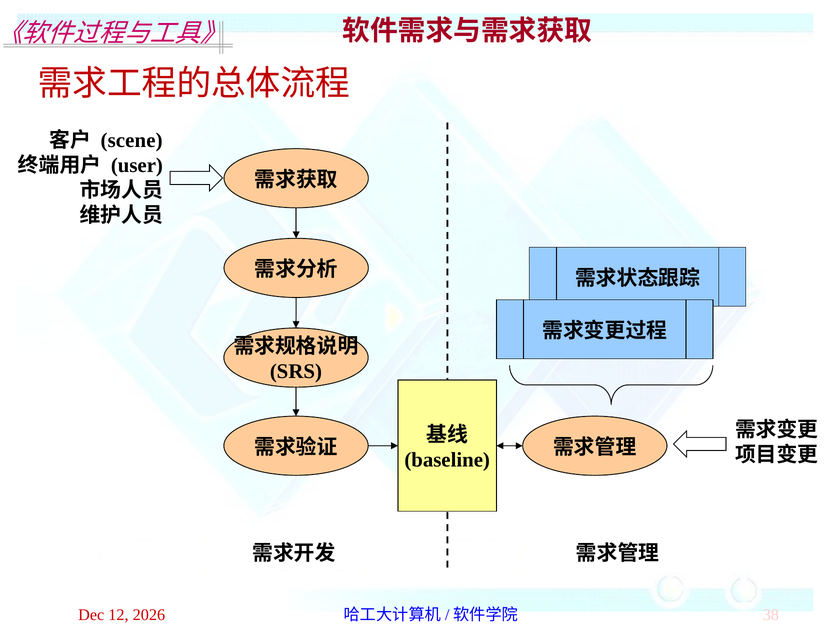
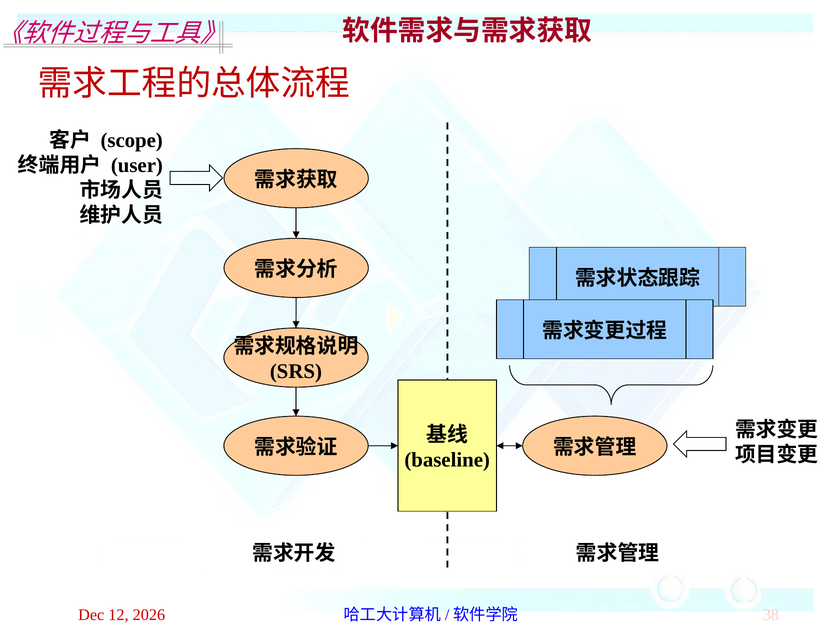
scene: scene -> scope
